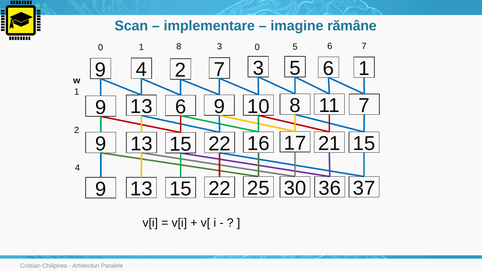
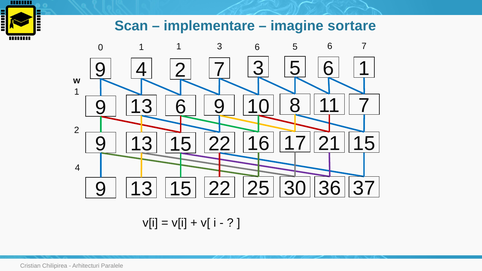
rămâne: rămâne -> sortare
1 8: 8 -> 1
3 0: 0 -> 6
